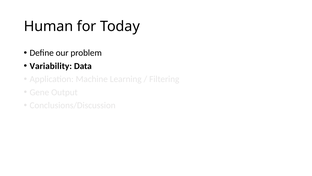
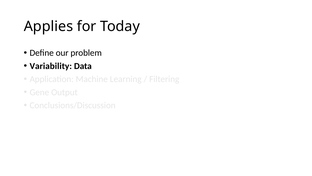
Human: Human -> Applies
